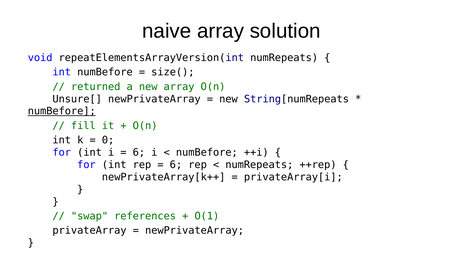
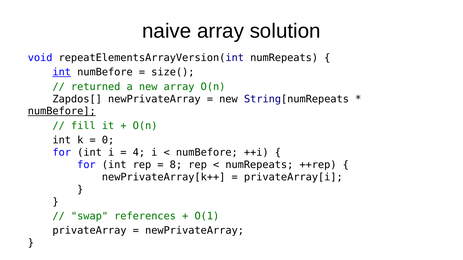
int at (62, 72) underline: none -> present
Unsure[: Unsure[ -> Zapdos[
6 at (139, 153): 6 -> 4
6 at (176, 165): 6 -> 8
